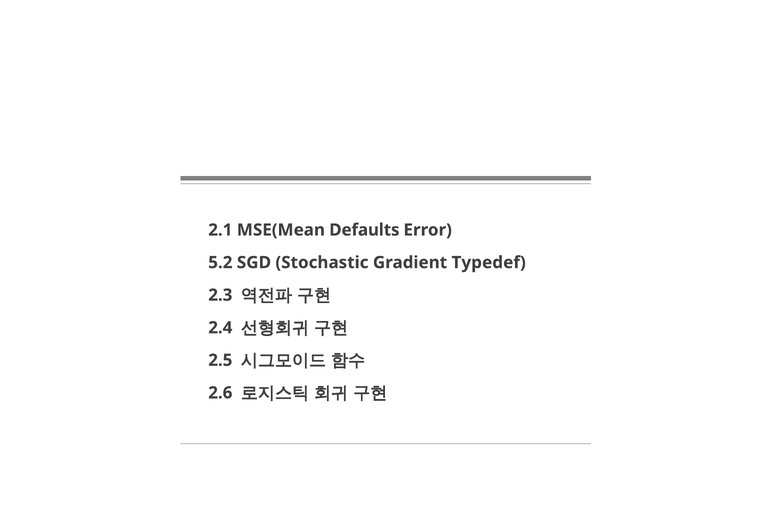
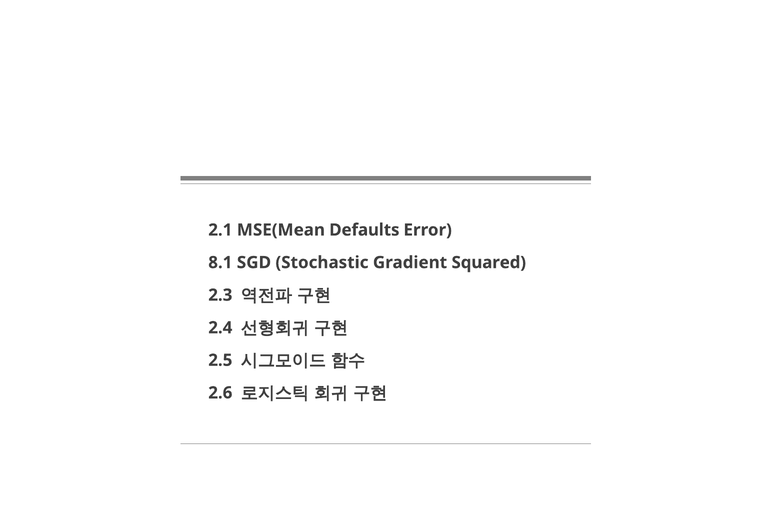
5.2: 5.2 -> 8.1
Typedef: Typedef -> Squared
